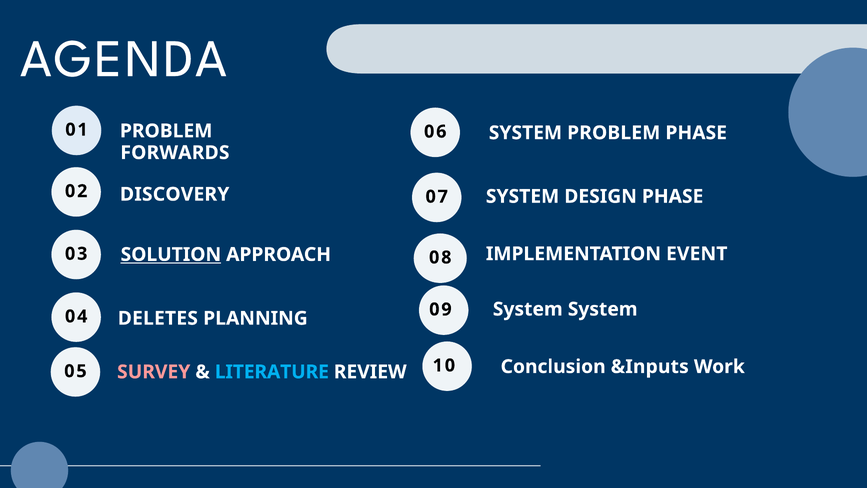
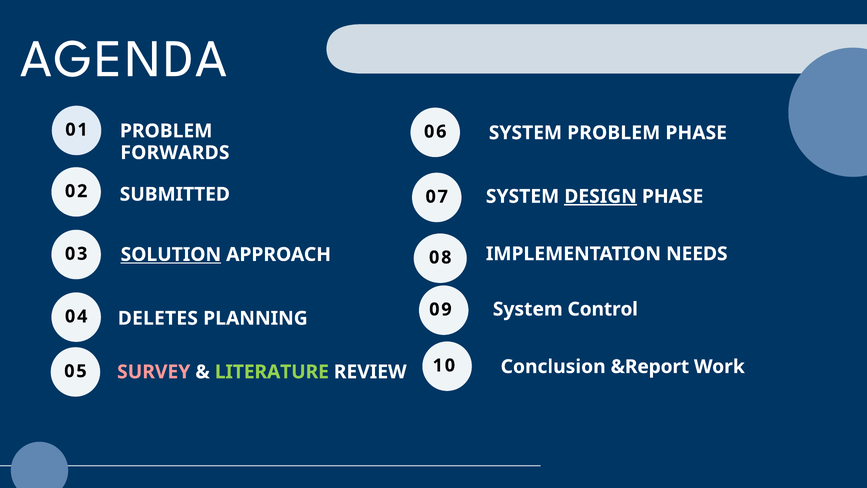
DISCOVERY: DISCOVERY -> SUBMITTED
DESIGN underline: none -> present
EVENT: EVENT -> NEEDS
System System: System -> Control
&Inputs: &Inputs -> &Report
LITERATURE colour: light blue -> light green
